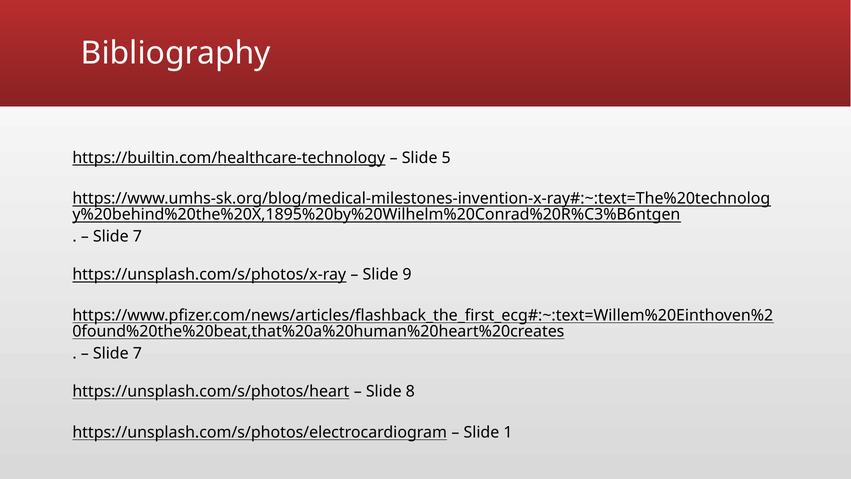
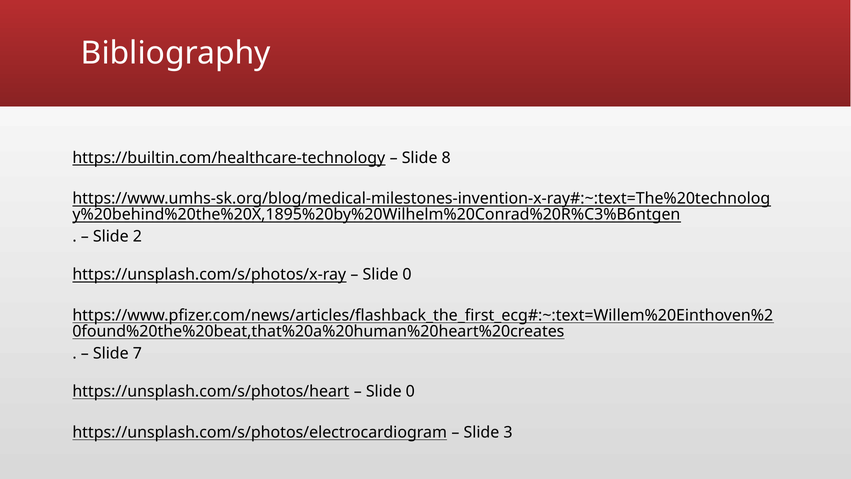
5: 5 -> 8
7 at (137, 236): 7 -> 2
9 at (407, 274): 9 -> 0
8 at (410, 391): 8 -> 0
1: 1 -> 3
